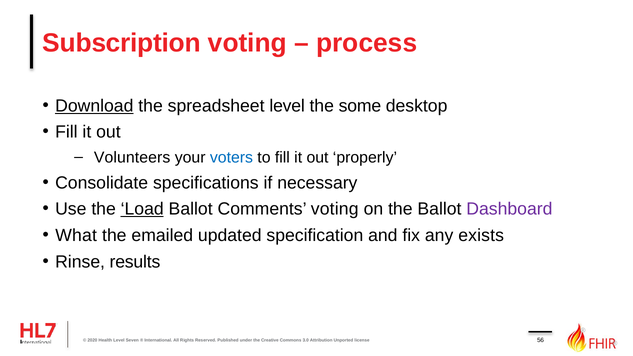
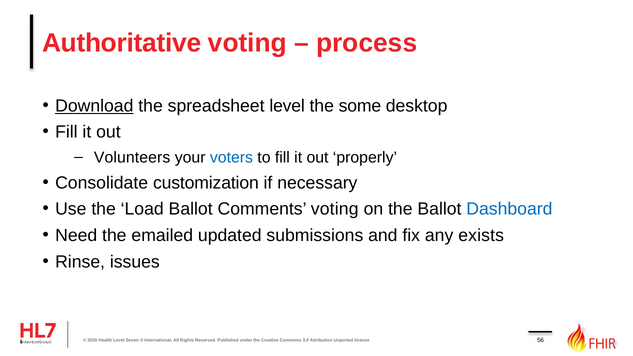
Subscription: Subscription -> Authoritative
specifications: specifications -> customization
Load underline: present -> none
Dashboard colour: purple -> blue
What: What -> Need
specification: specification -> submissions
results: results -> issues
